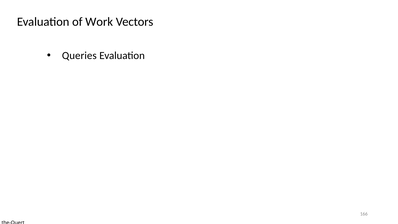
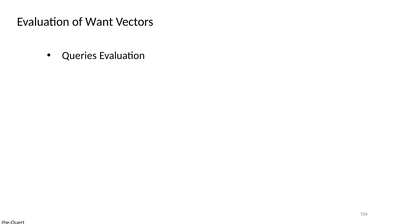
Work: Work -> Want
